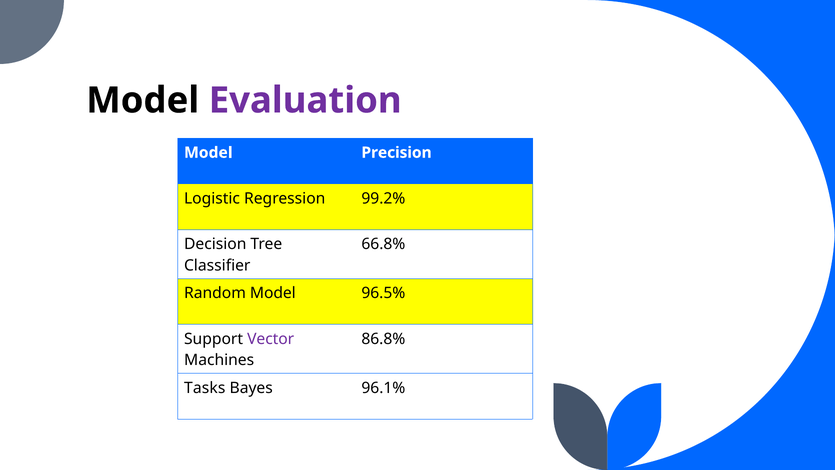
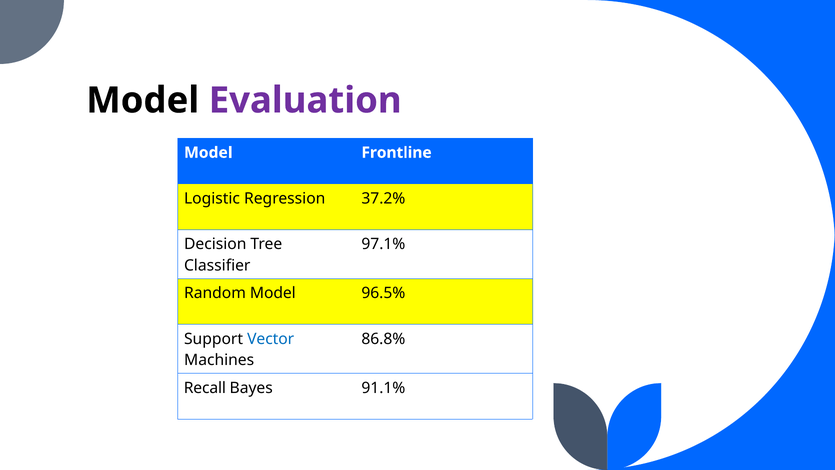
Precision: Precision -> Frontline
99.2%: 99.2% -> 37.2%
66.8%: 66.8% -> 97.1%
Vector colour: purple -> blue
Tasks: Tasks -> Recall
96.1%: 96.1% -> 91.1%
